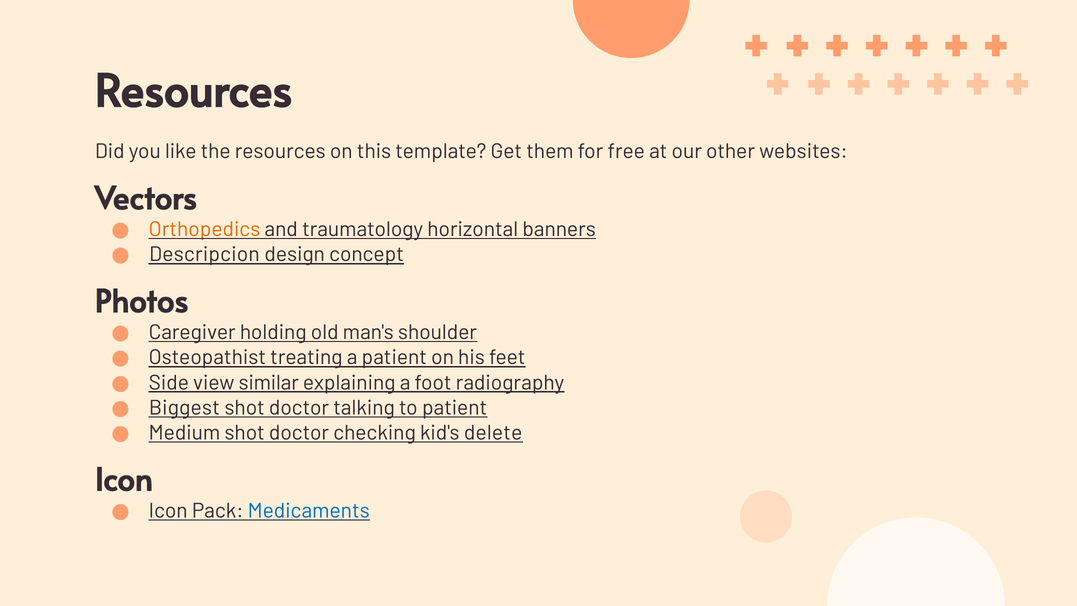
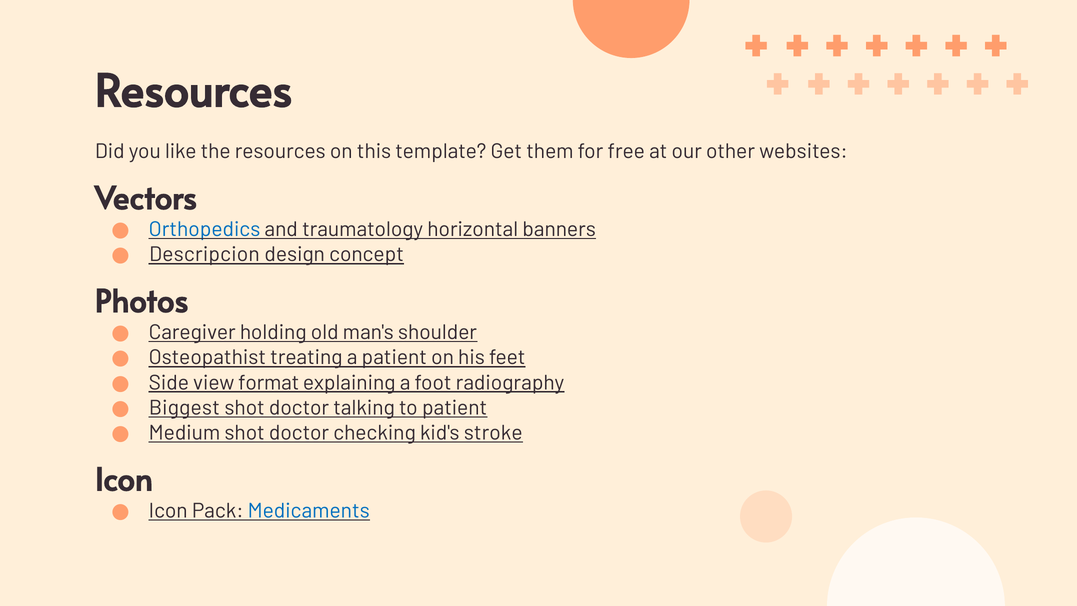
Orthopedics colour: orange -> blue
similar: similar -> format
delete: delete -> stroke
